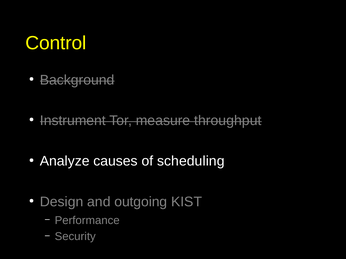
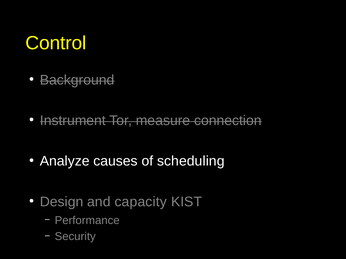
throughput: throughput -> connection
outgoing: outgoing -> capacity
